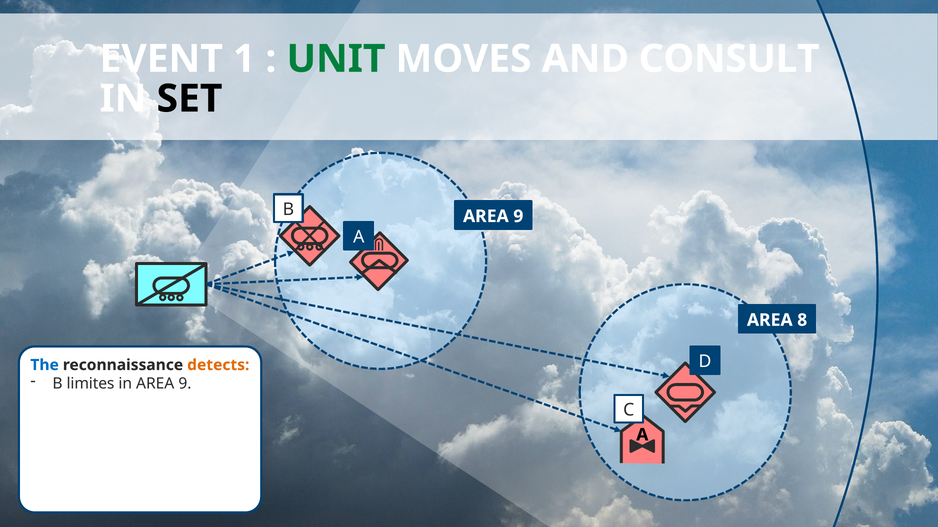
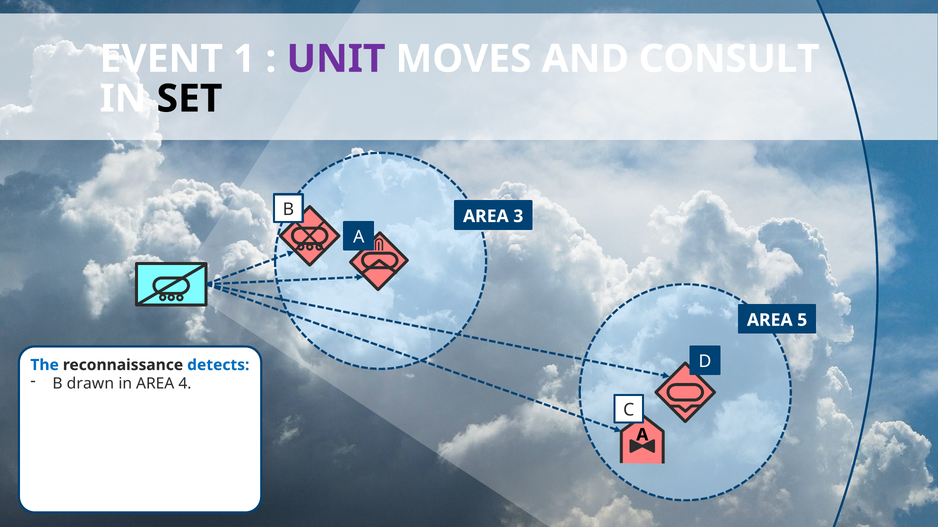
UNIT colour: green -> purple
9 at (518, 217): 9 -> 3
8: 8 -> 5
detects colour: orange -> blue
limites: limites -> drawn
in AREA 9: 9 -> 4
